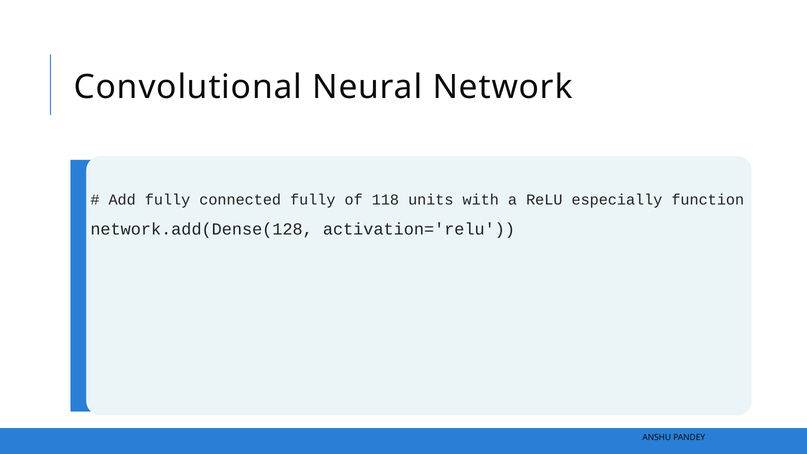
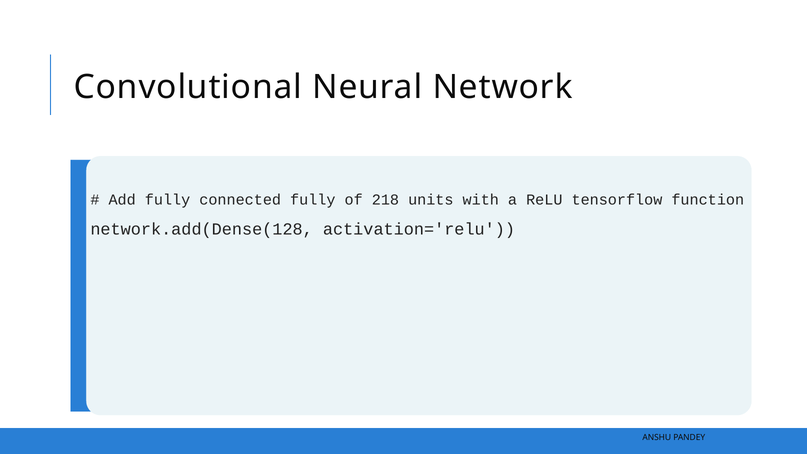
118: 118 -> 218
especially: especially -> tensorflow
